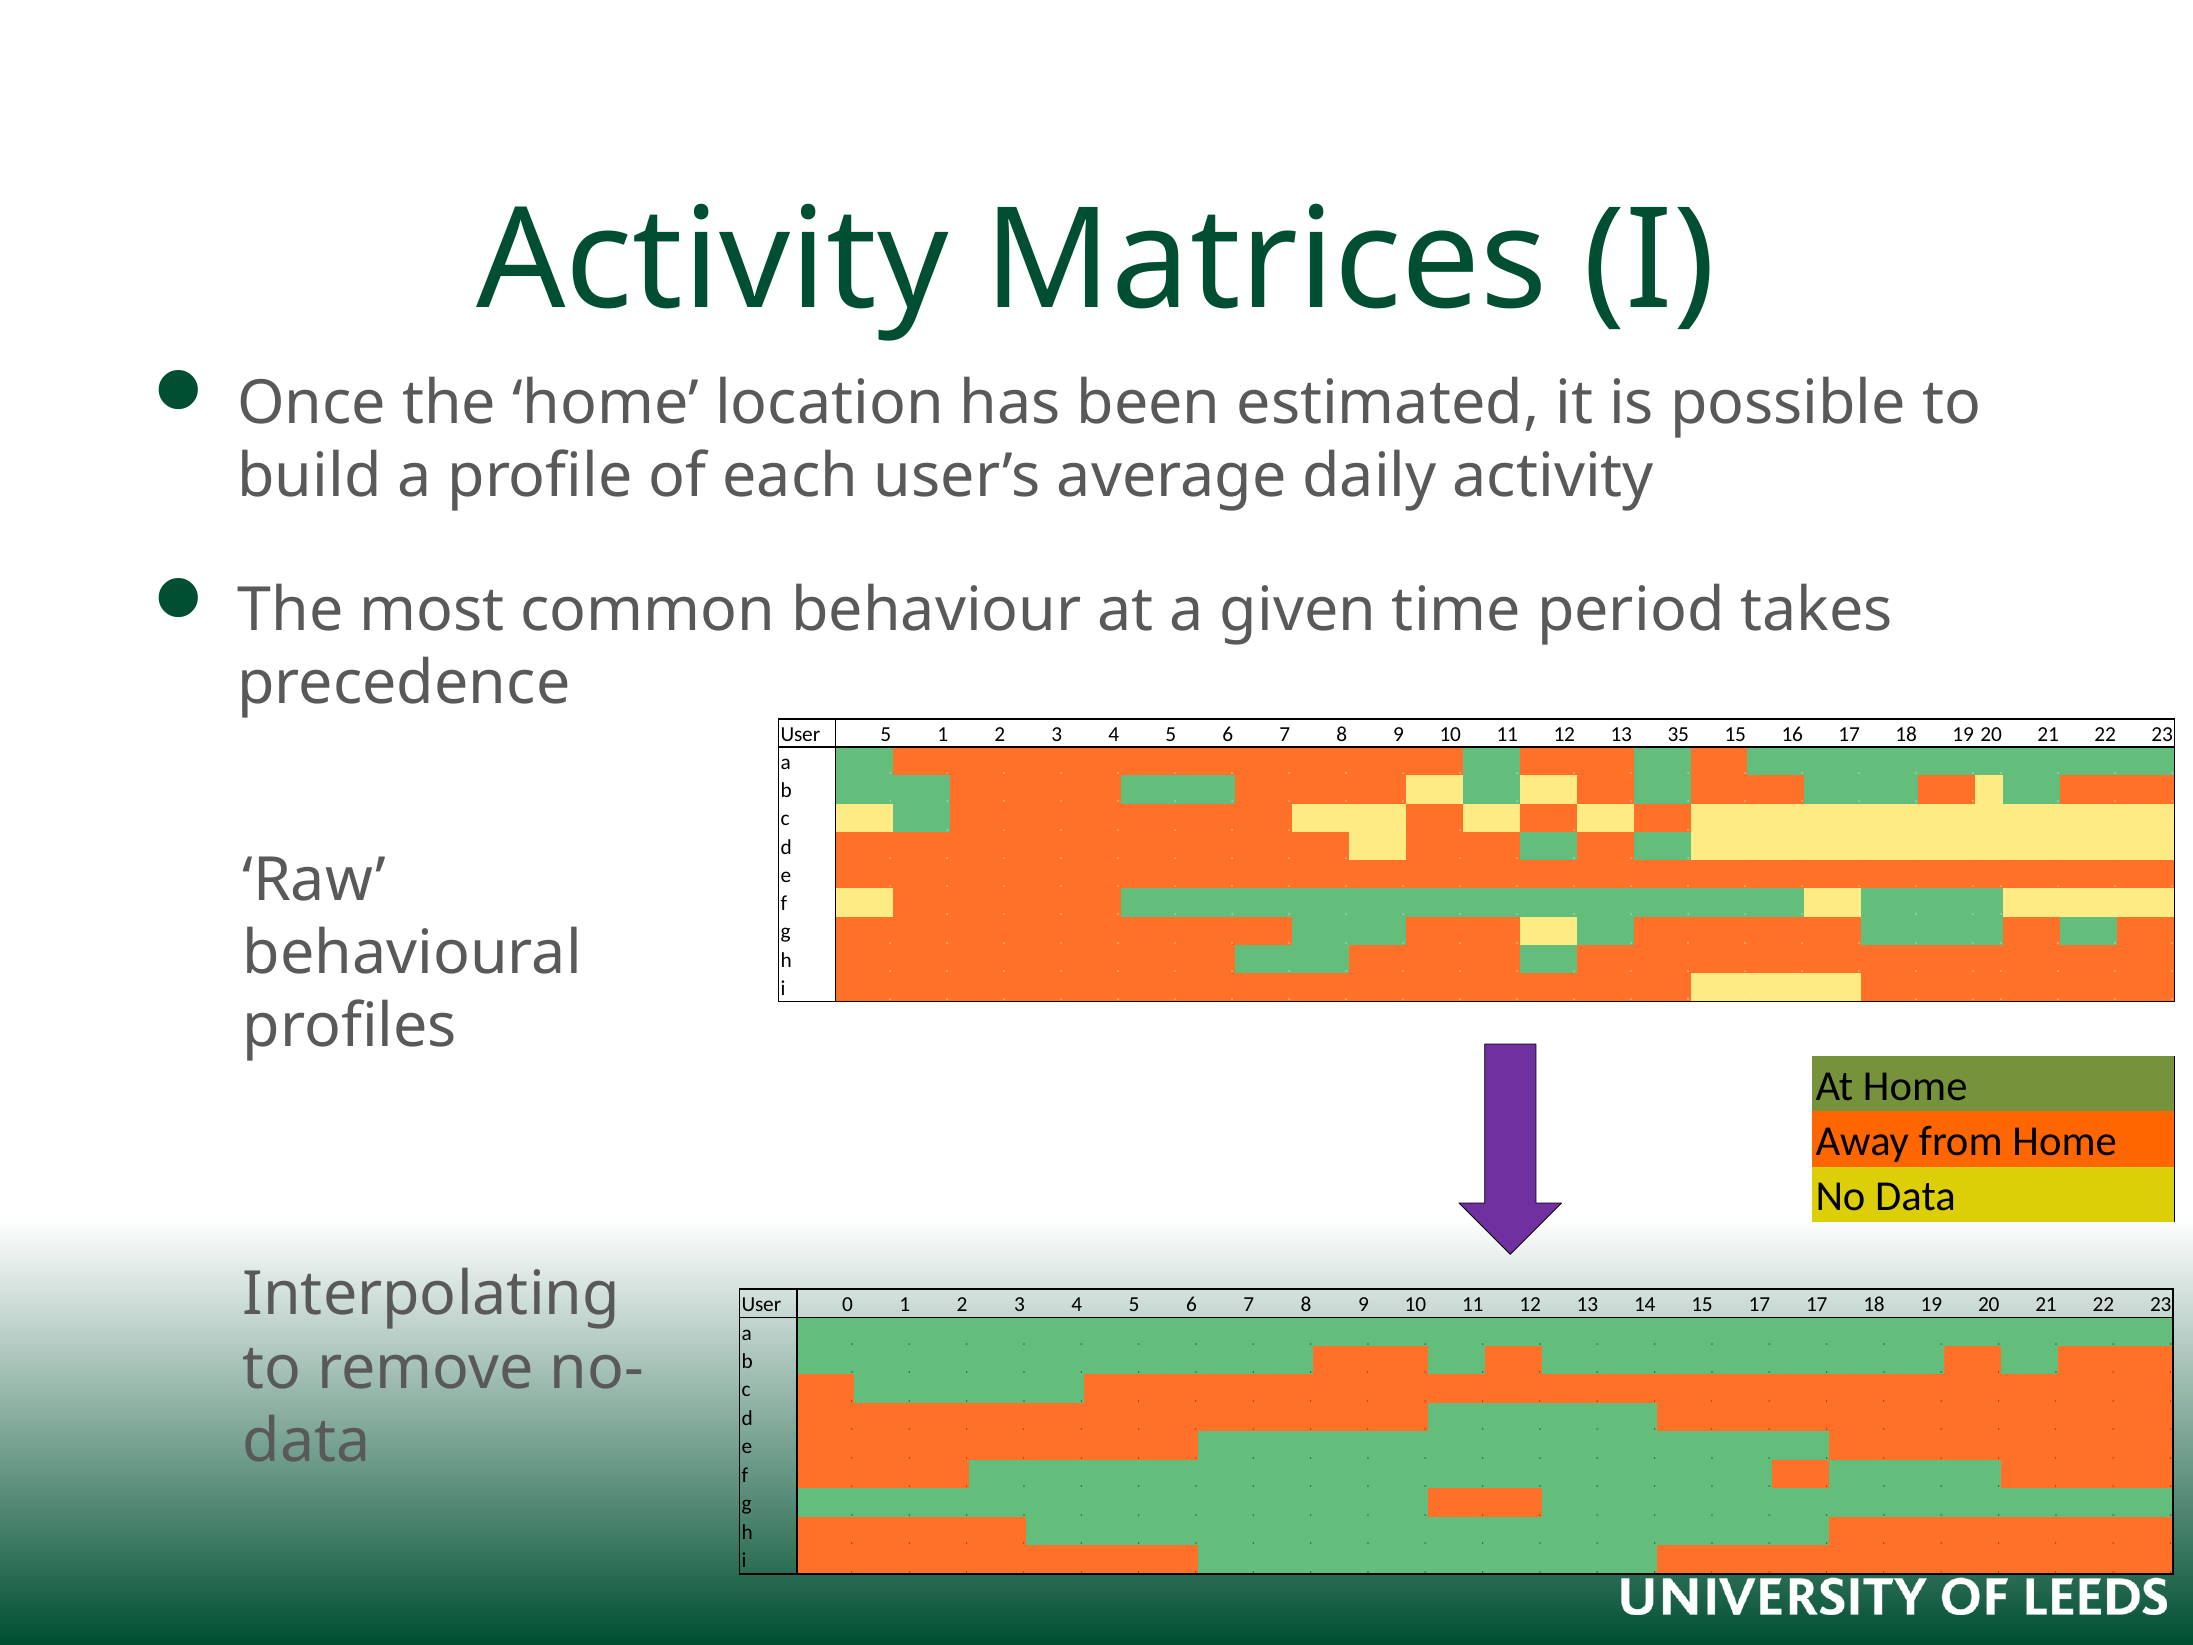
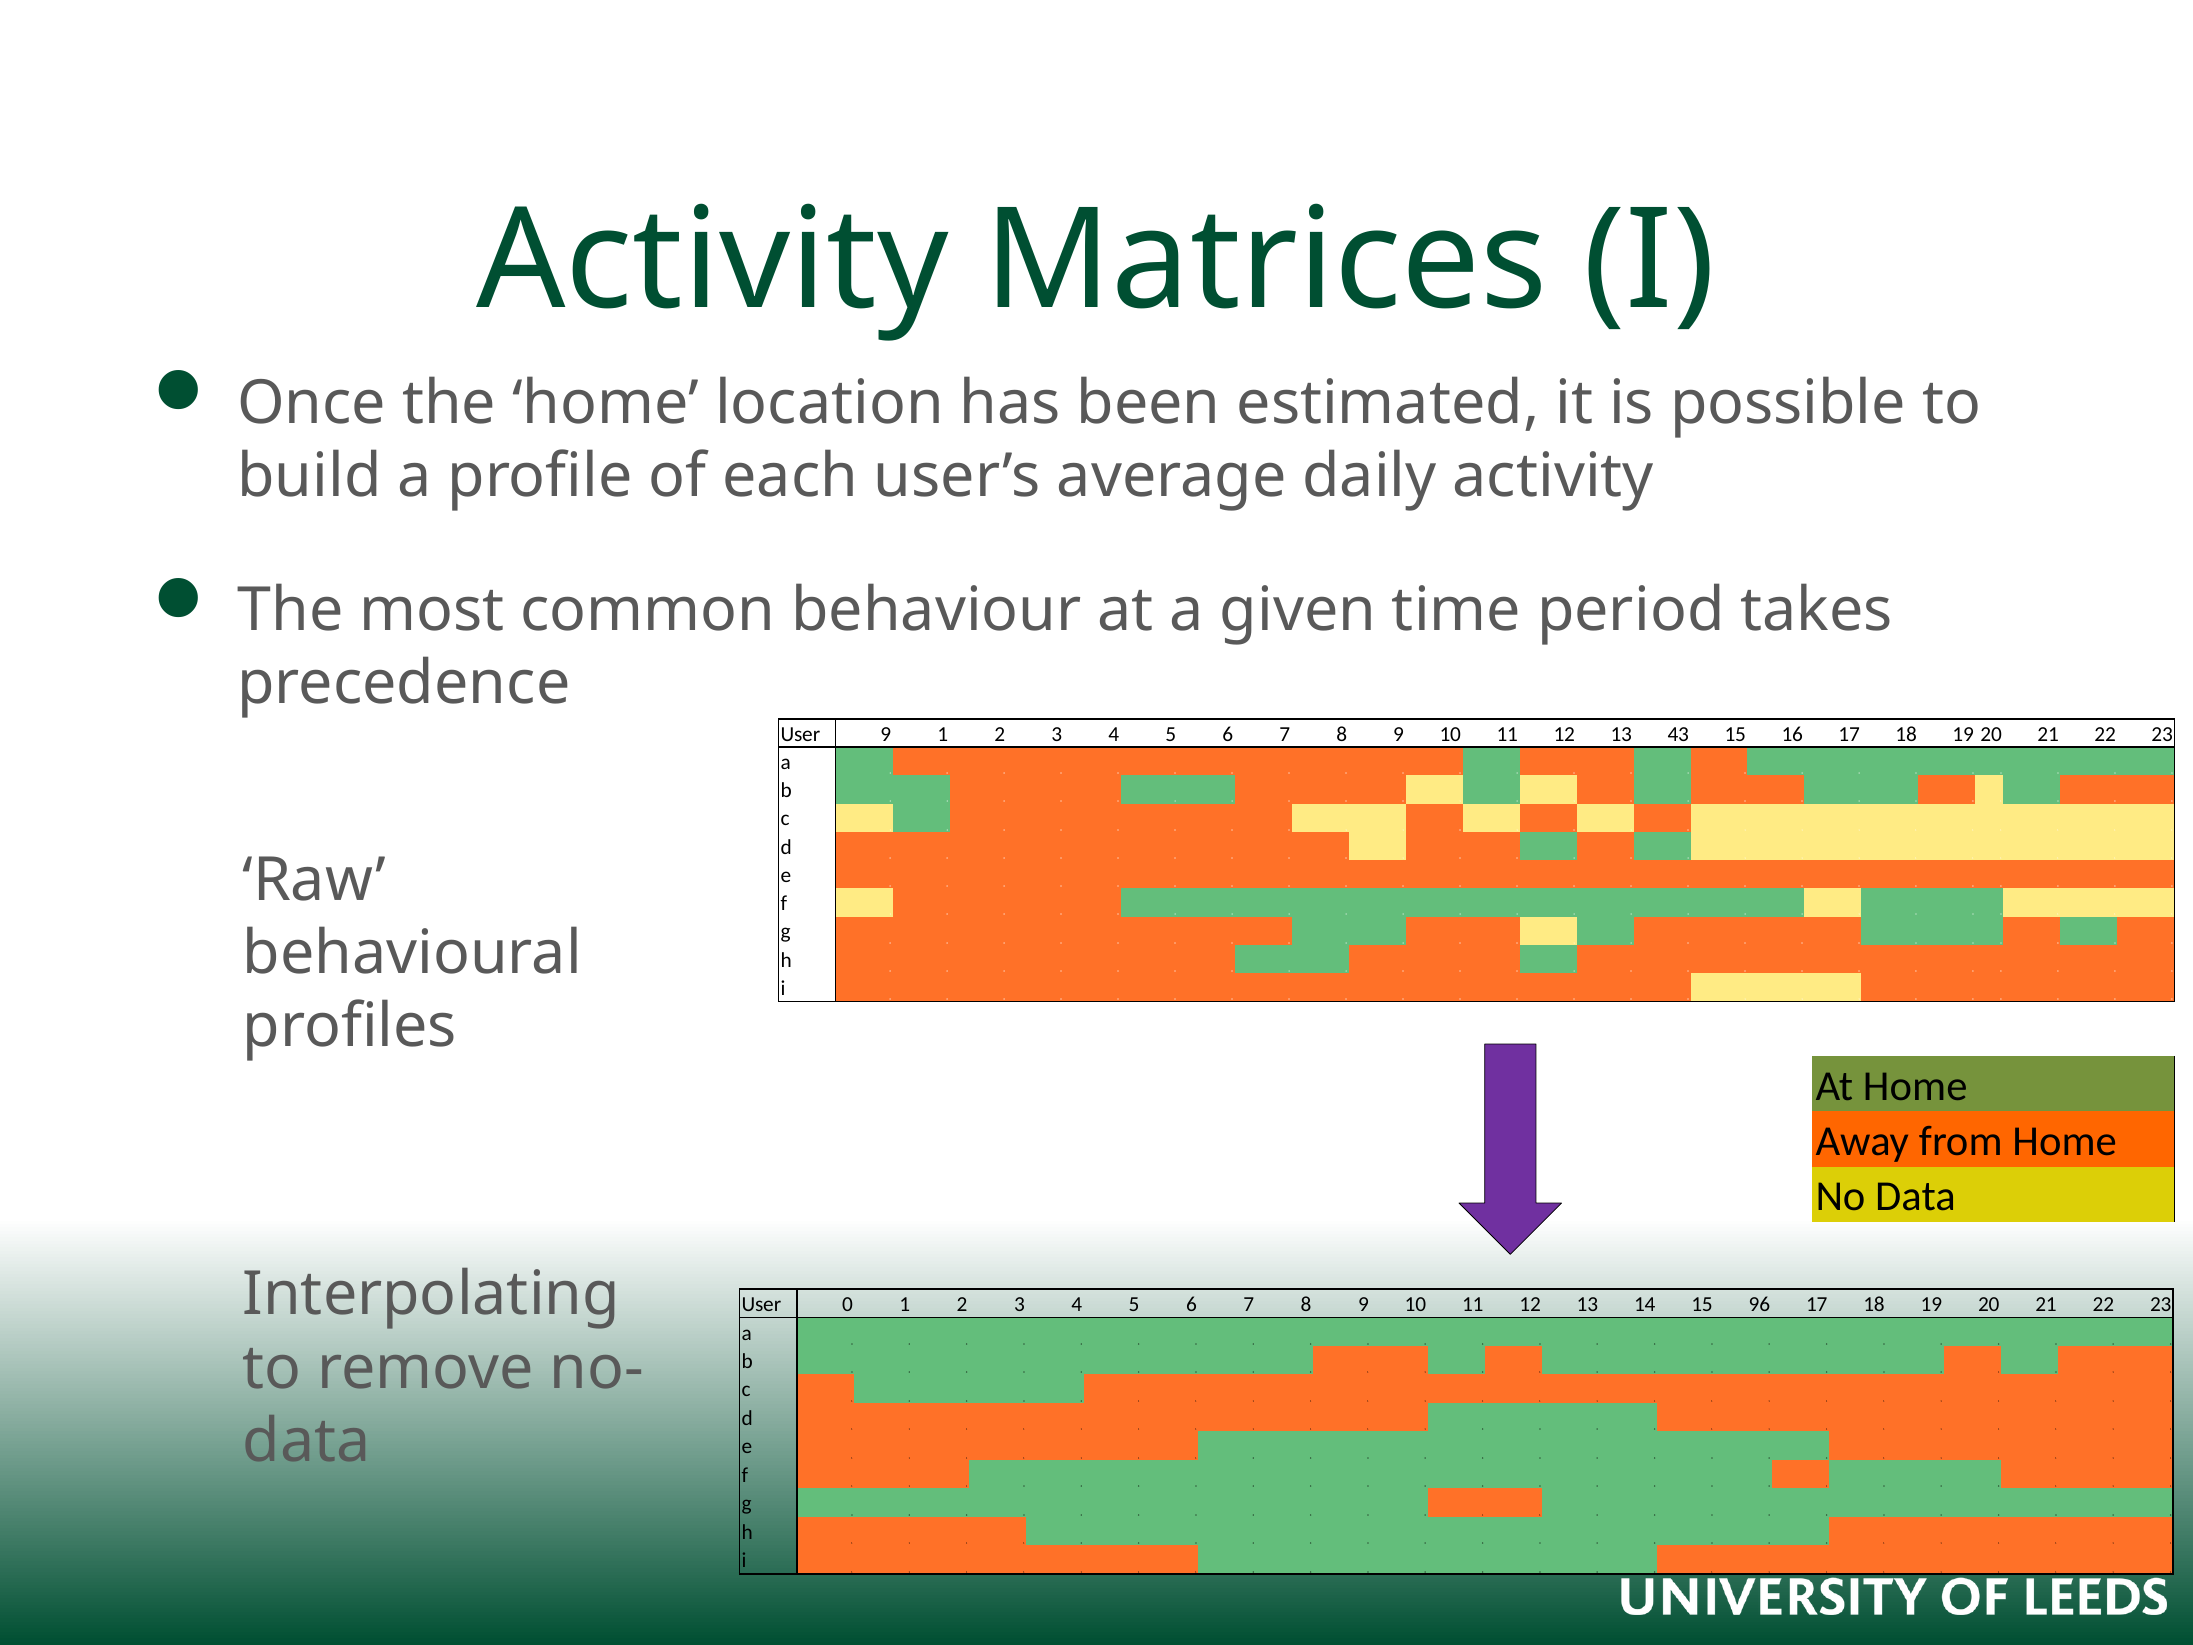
User 5: 5 -> 9
35: 35 -> 43
15 17: 17 -> 96
